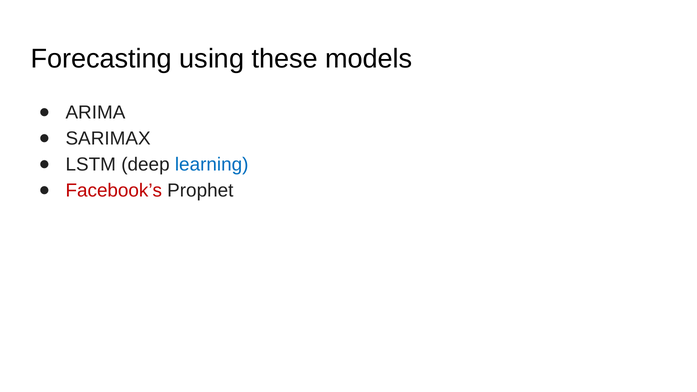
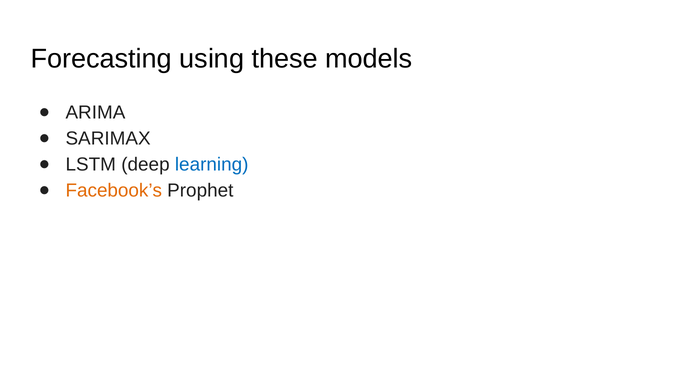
Facebook’s colour: red -> orange
